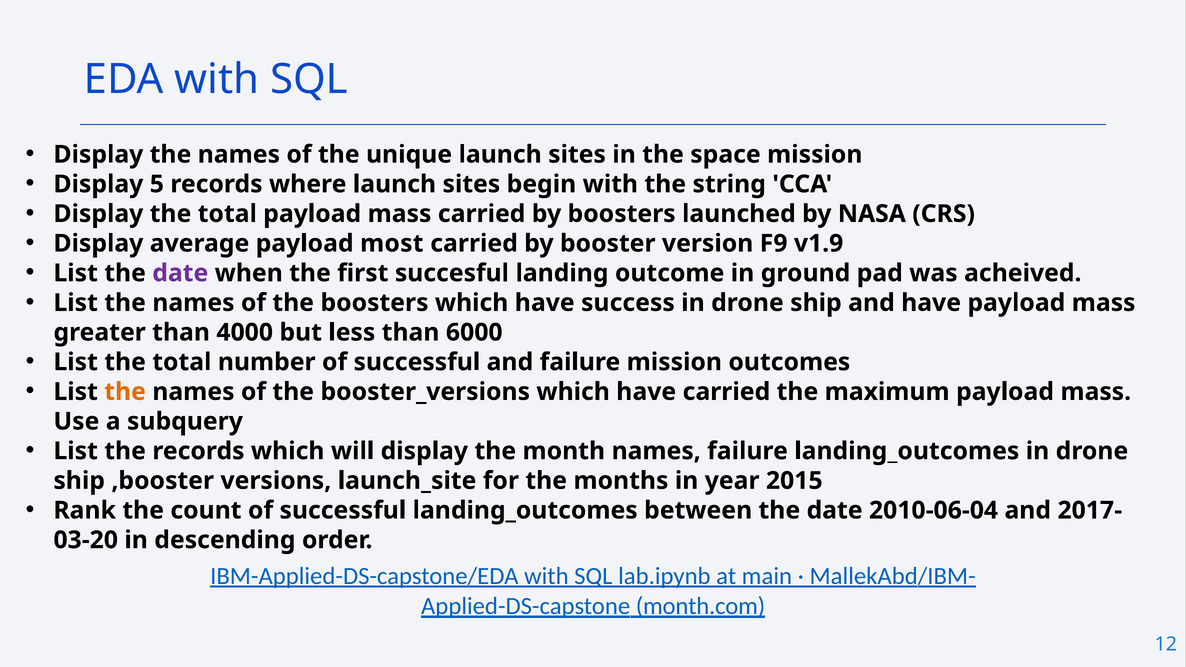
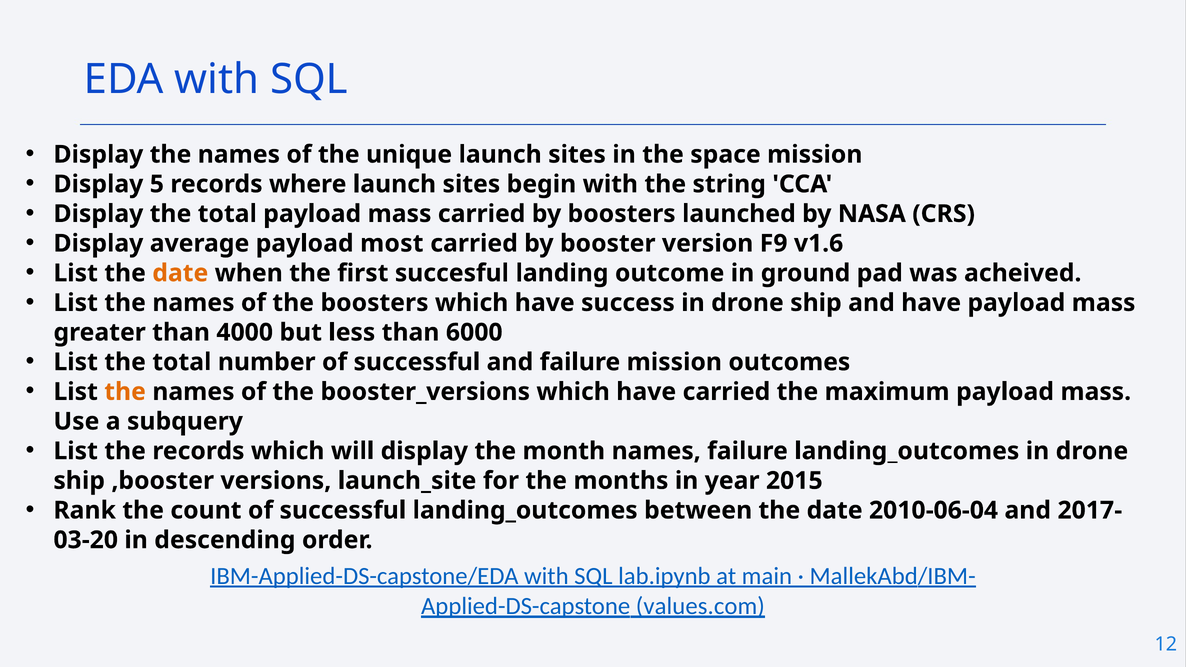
v1.9: v1.9 -> v1.6
date at (180, 273) colour: purple -> orange
month.com: month.com -> values.com
